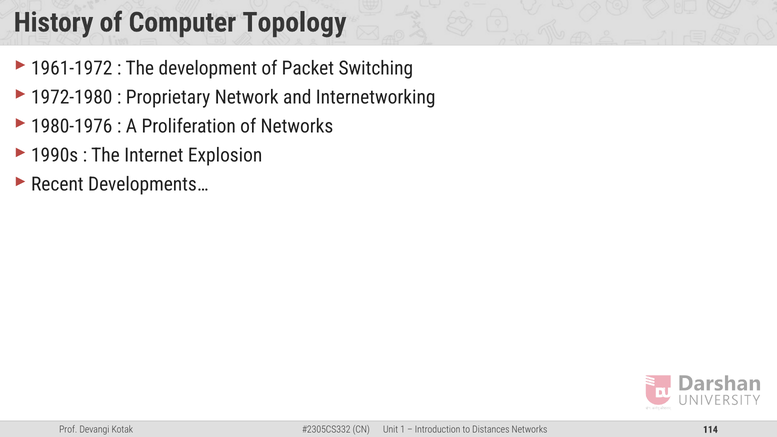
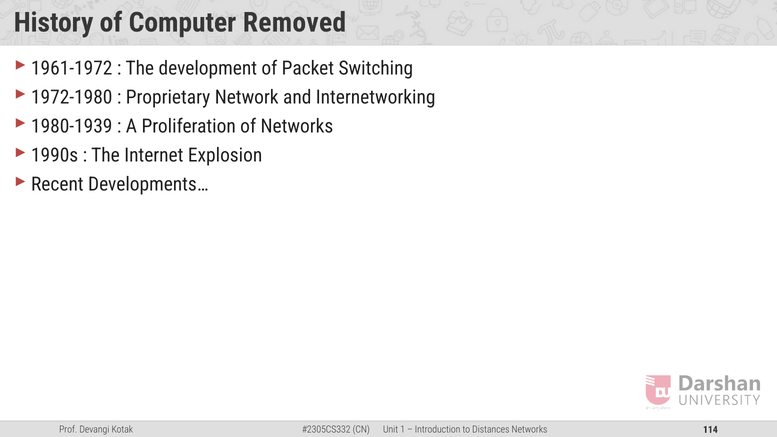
Topology: Topology -> Removed
1980-1976: 1980-1976 -> 1980-1939
